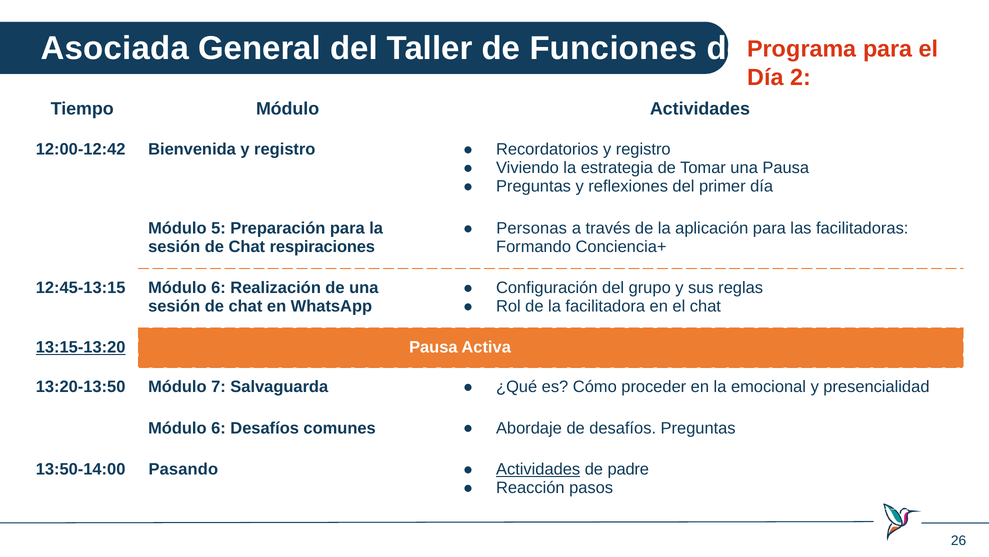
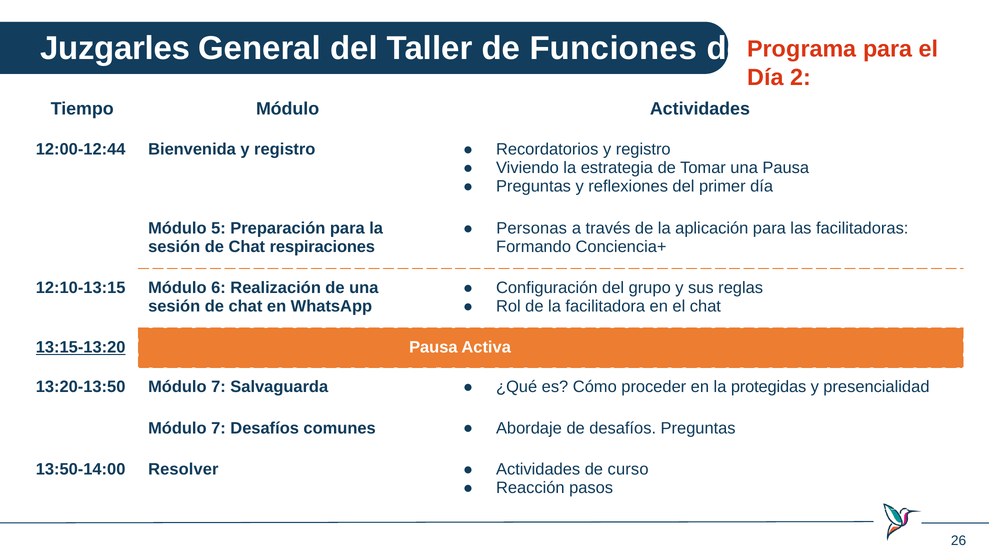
Asociada: Asociada -> Juzgarles
12:00-12:42: 12:00-12:42 -> 12:00-12:44
12:45-13:15: 12:45-13:15 -> 12:10-13:15
emocional: emocional -> protegidas
6 at (218, 428): 6 -> 7
Pasando: Pasando -> Resolver
Actividades at (538, 469) underline: present -> none
padre: padre -> curso
